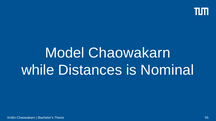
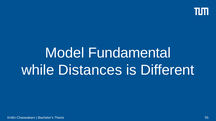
Model Chaowakarn: Chaowakarn -> Fundamental
Nominal: Nominal -> Different
